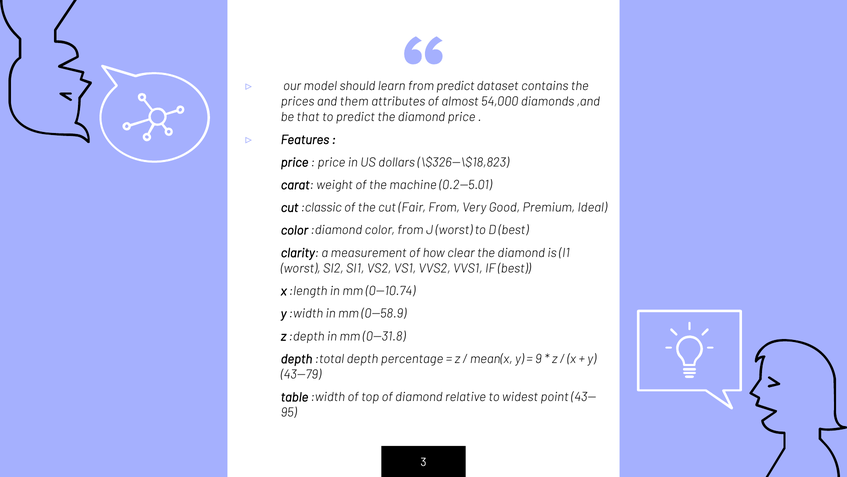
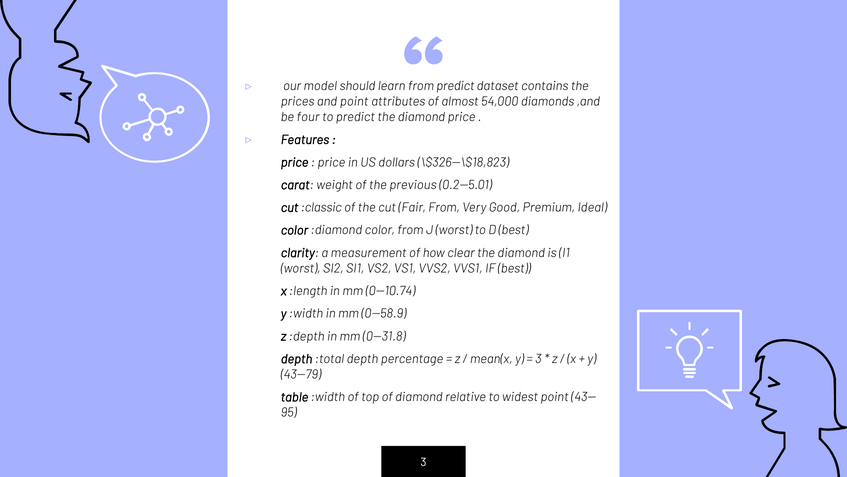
and them: them -> point
that: that -> four
machine: machine -> previous
9 at (538, 359): 9 -> 3
